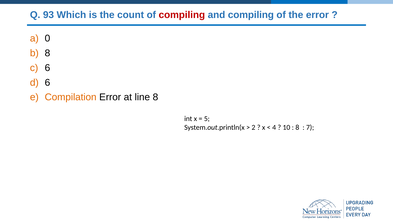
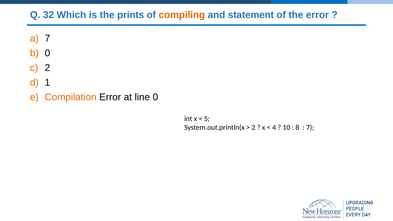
93: 93 -> 32
count: count -> prints
compiling at (182, 15) colour: red -> orange
and compiling: compiling -> statement
0 at (47, 38): 0 -> 7
8 at (47, 53): 8 -> 0
6 at (47, 68): 6 -> 2
6 at (47, 83): 6 -> 1
line 8: 8 -> 0
